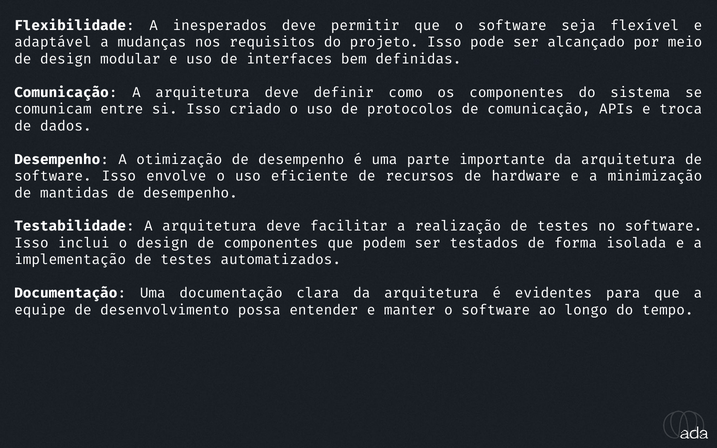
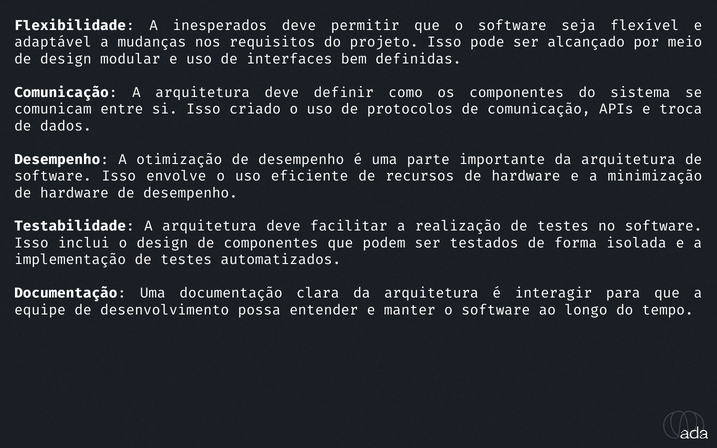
mantidas at (74, 193): mantidas -> hardware
evidentes: evidentes -> interagir
